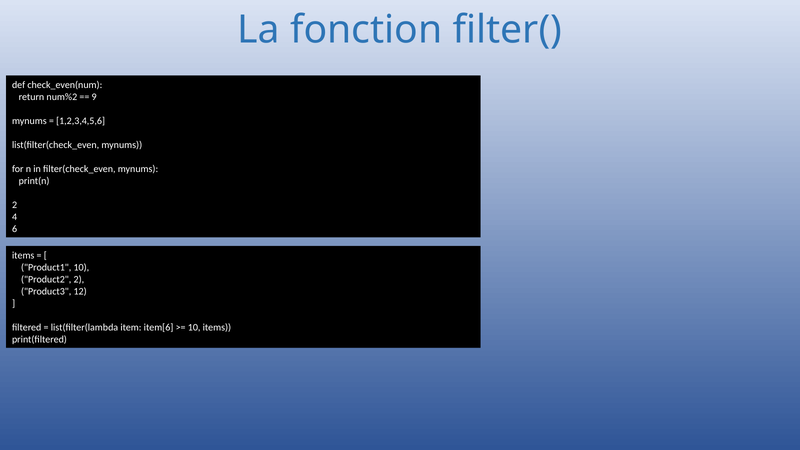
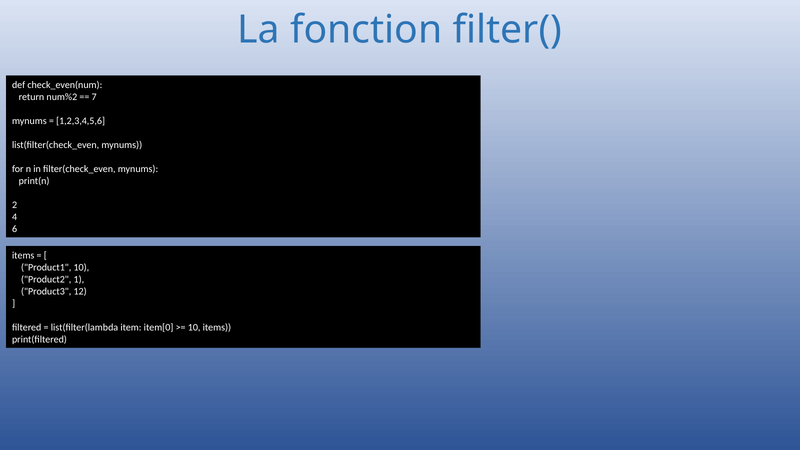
9: 9 -> 7
Product2 2: 2 -> 1
item[6: item[6 -> item[0
